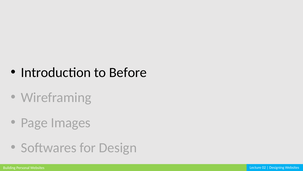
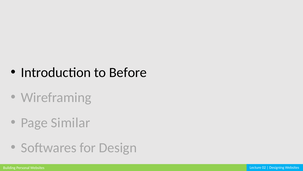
Images: Images -> Similar
